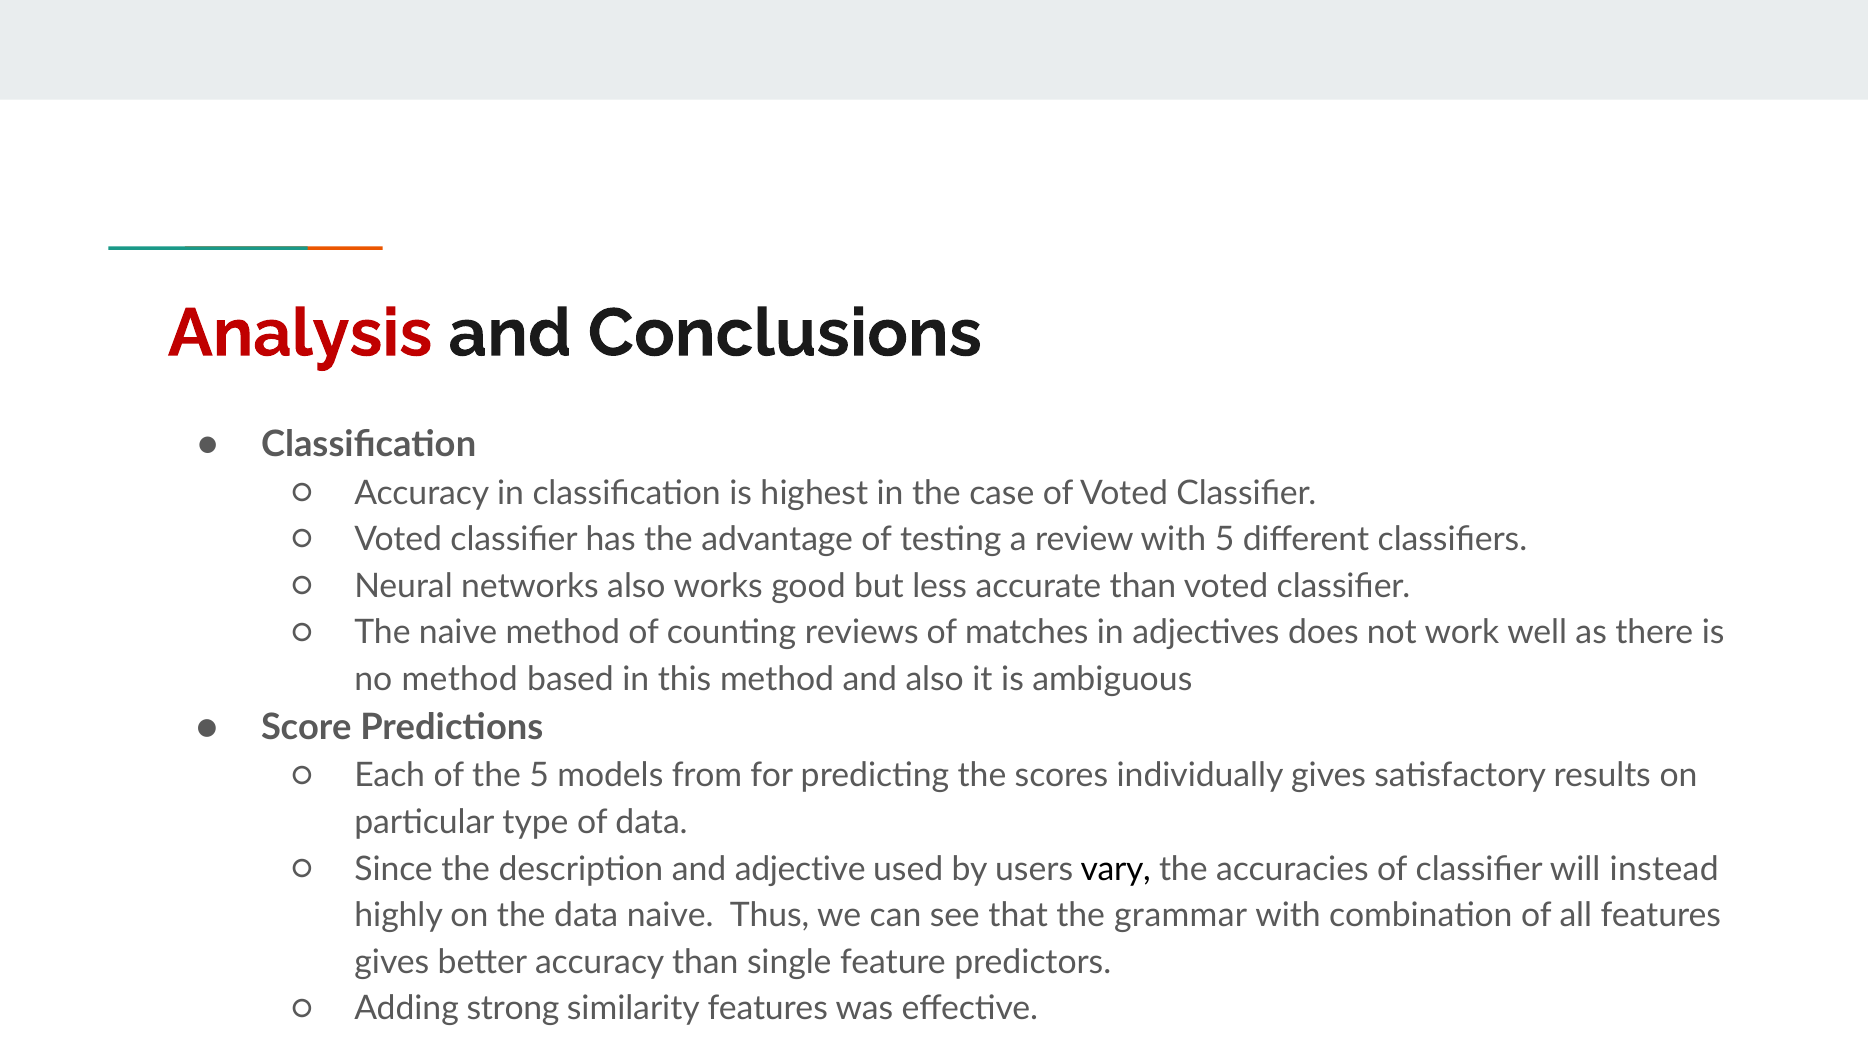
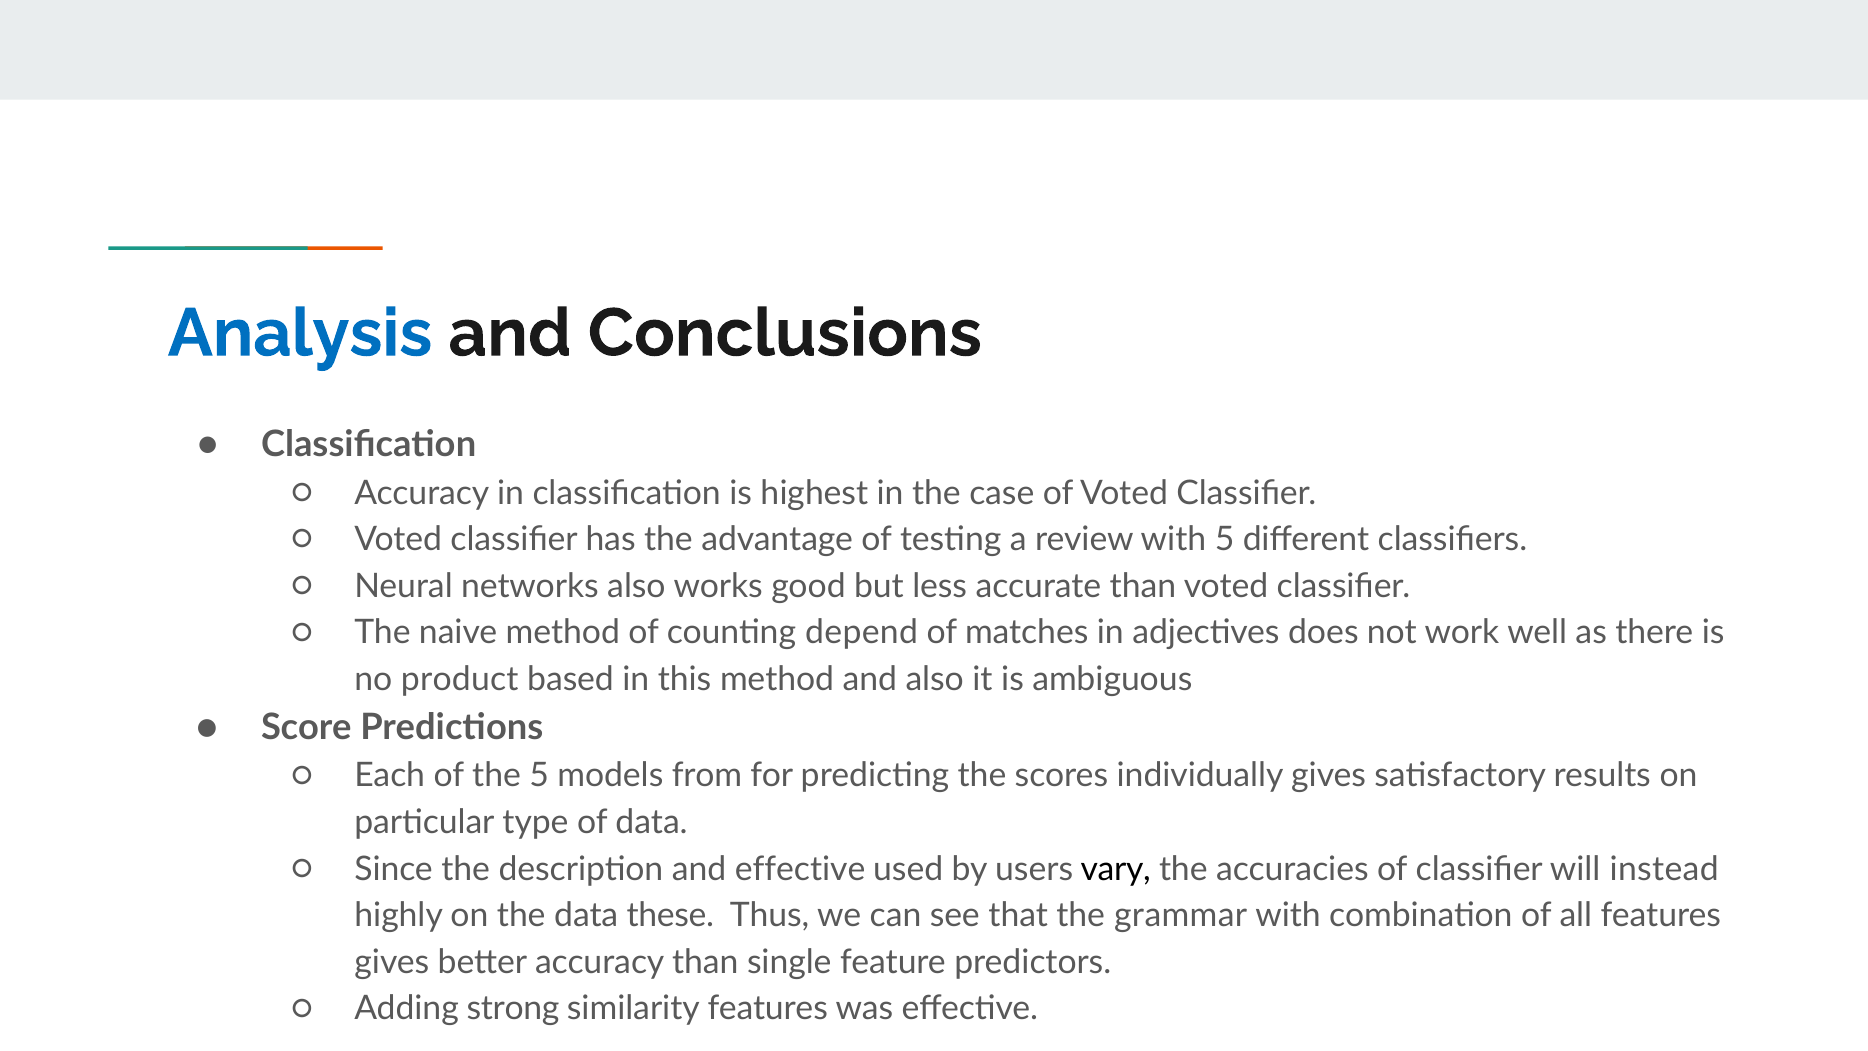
Analysis colour: red -> blue
reviews: reviews -> depend
no method: method -> product
and adjective: adjective -> effective
data naive: naive -> these
